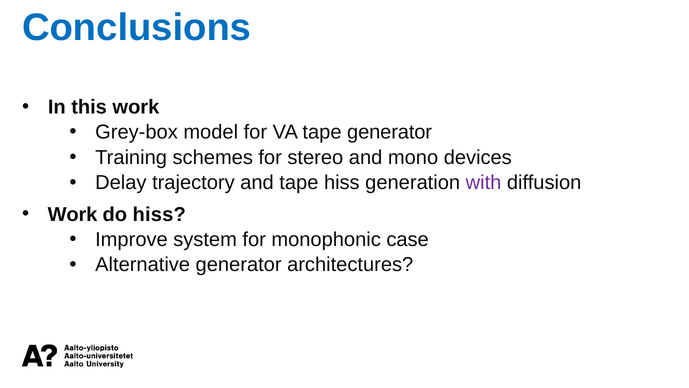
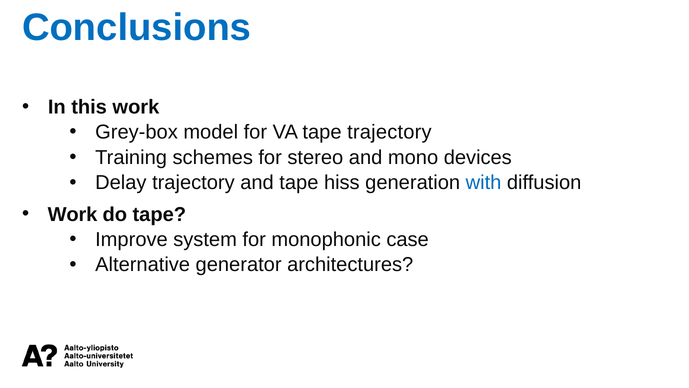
tape generator: generator -> trajectory
with colour: purple -> blue
do hiss: hiss -> tape
